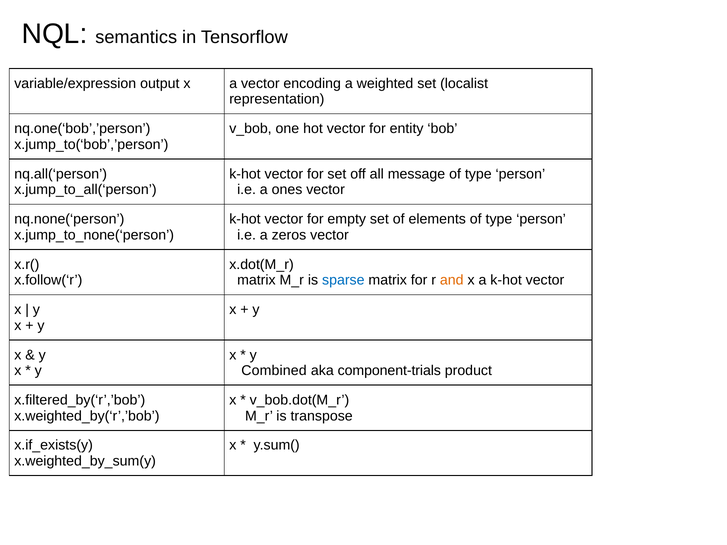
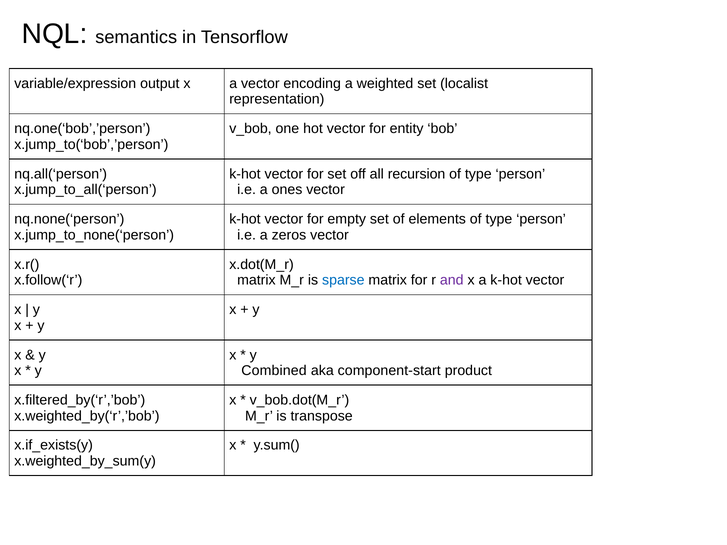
message: message -> recursion
and colour: orange -> purple
component-trials: component-trials -> component-start
